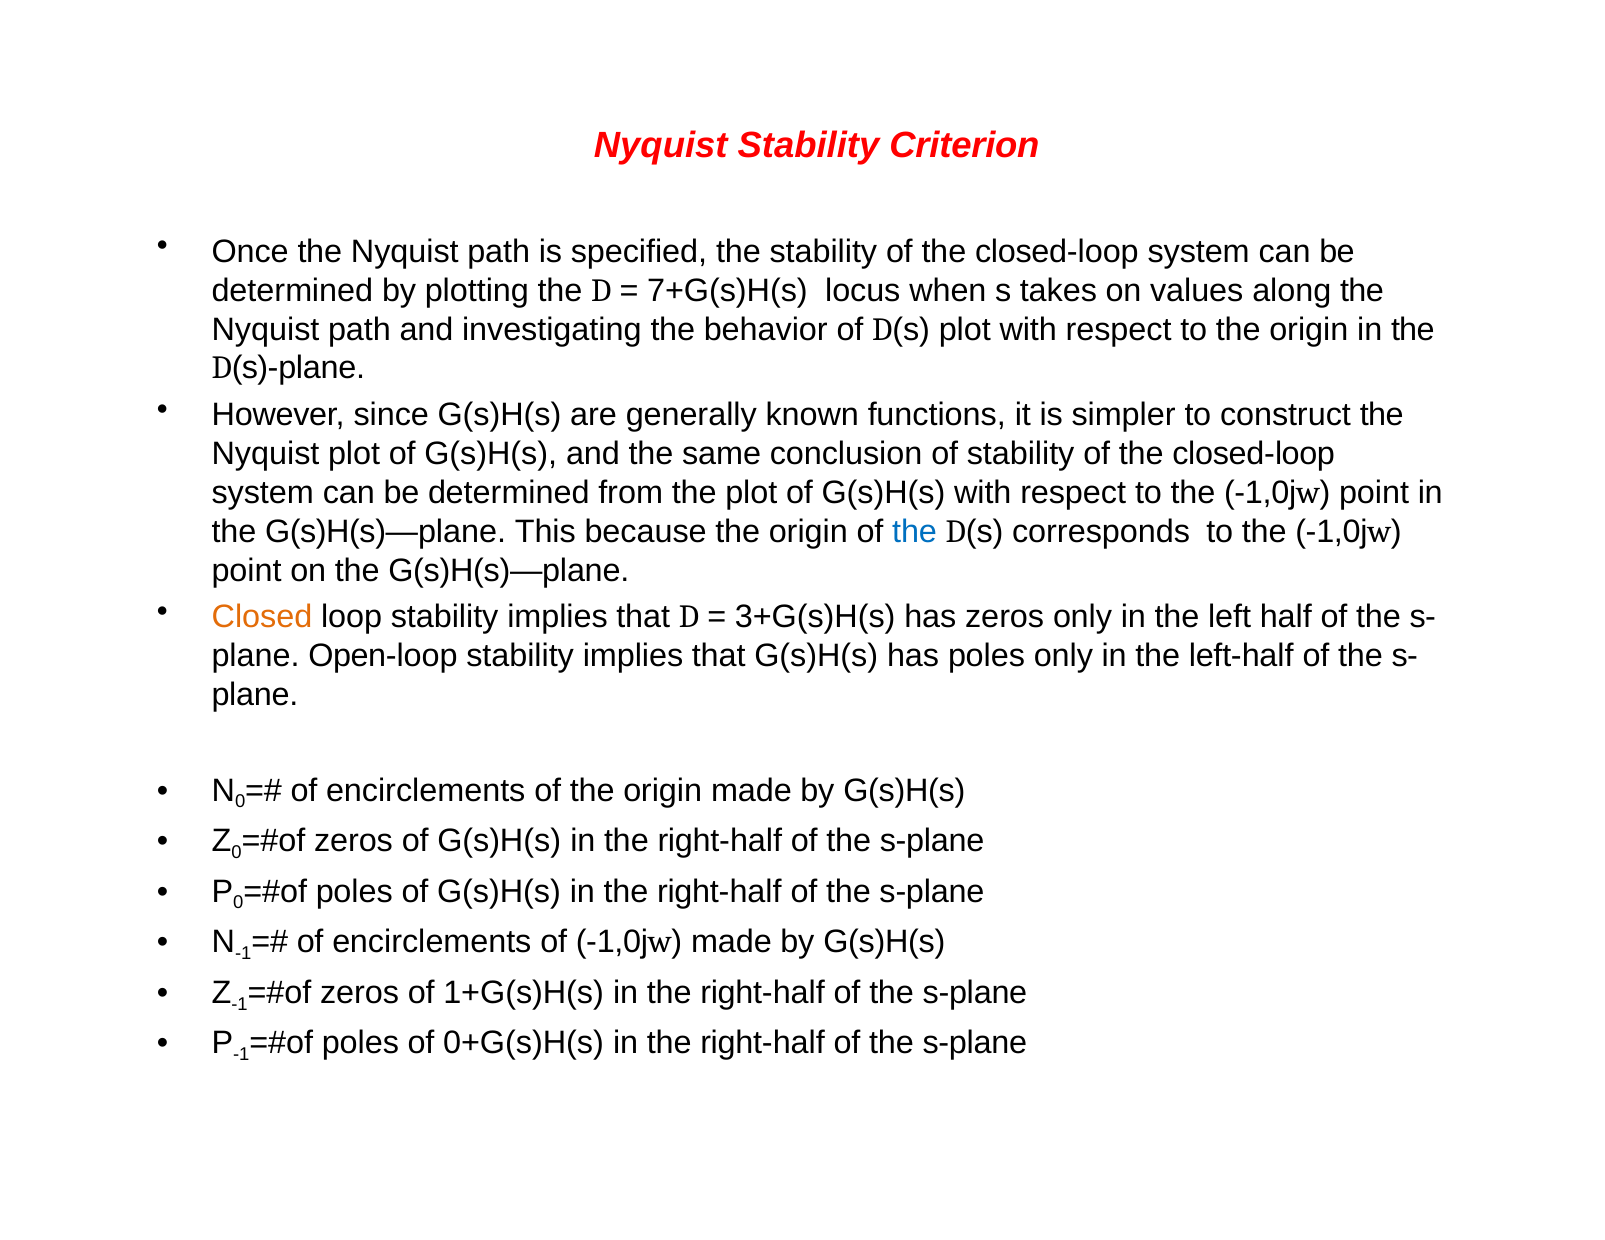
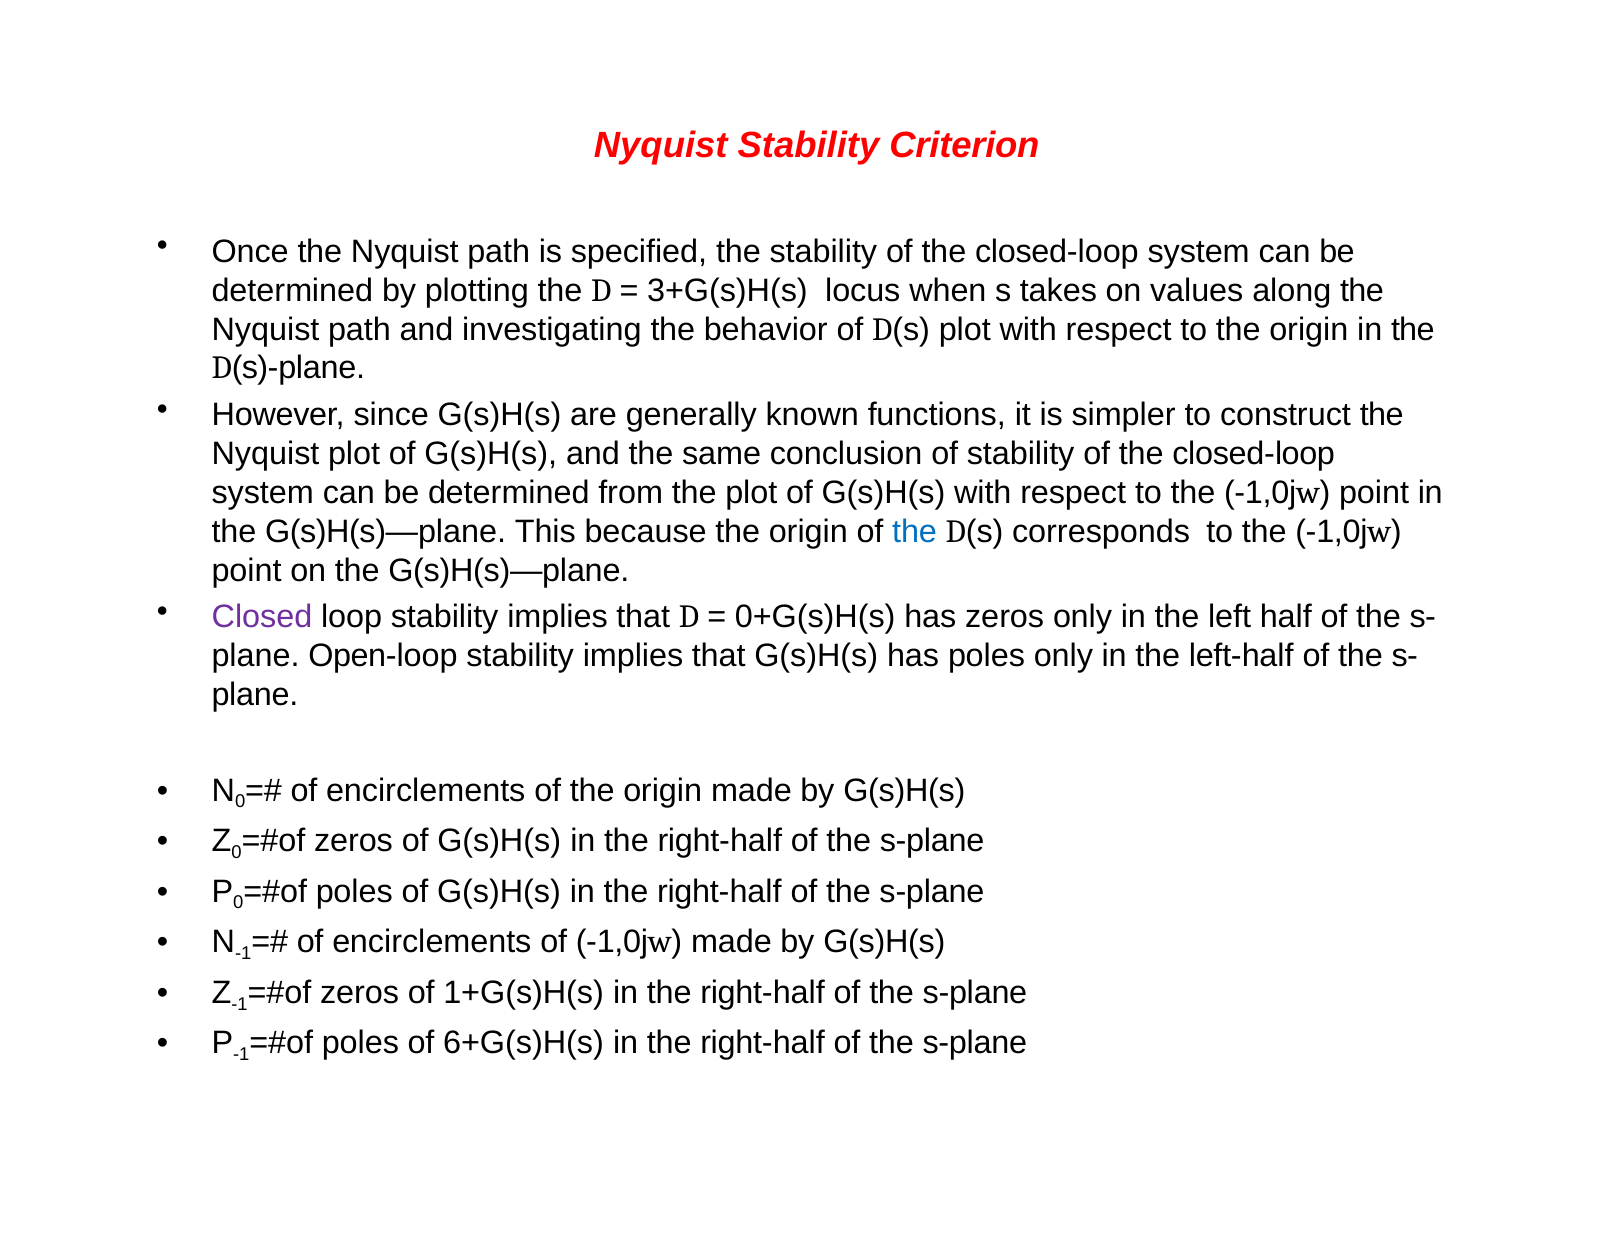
7+G(s)H(s: 7+G(s)H(s -> 3+G(s)H(s
Closed colour: orange -> purple
3+G(s)H(s: 3+G(s)H(s -> 0+G(s)H(s
0+G(s)H(s: 0+G(s)H(s -> 6+G(s)H(s
